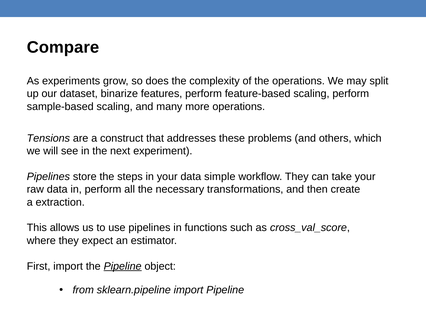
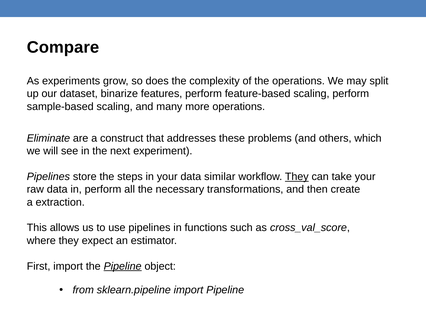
Tensions: Tensions -> Eliminate
simple: simple -> similar
They at (297, 176) underline: none -> present
